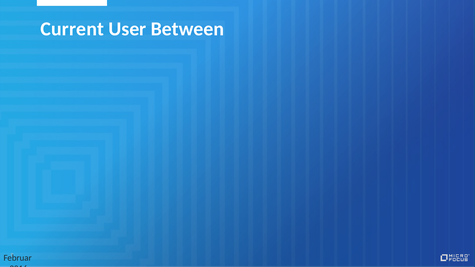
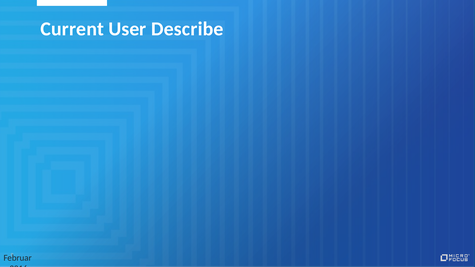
Between: Between -> Describe
